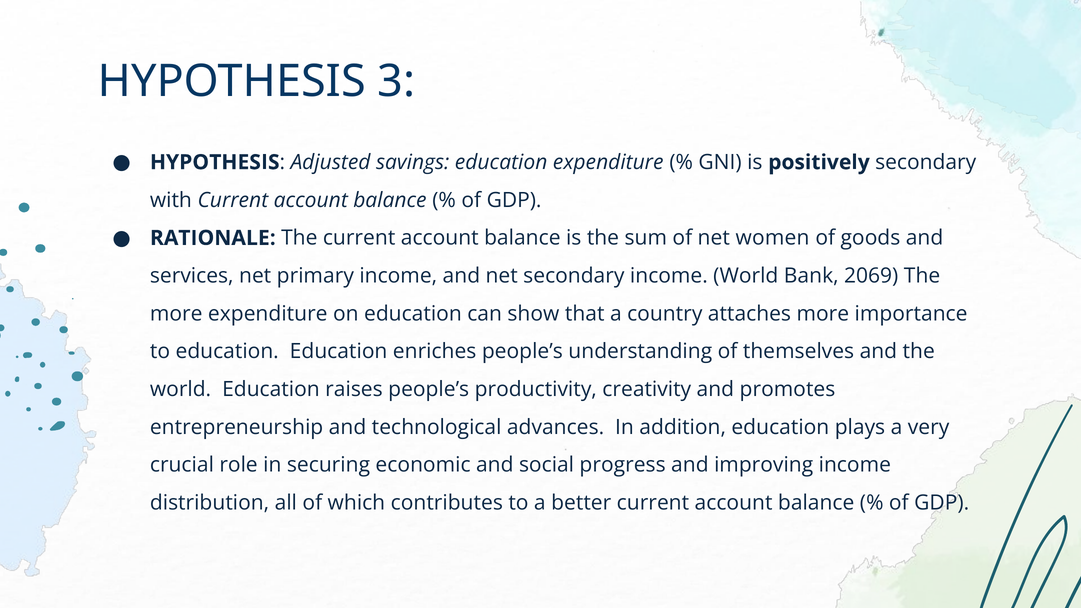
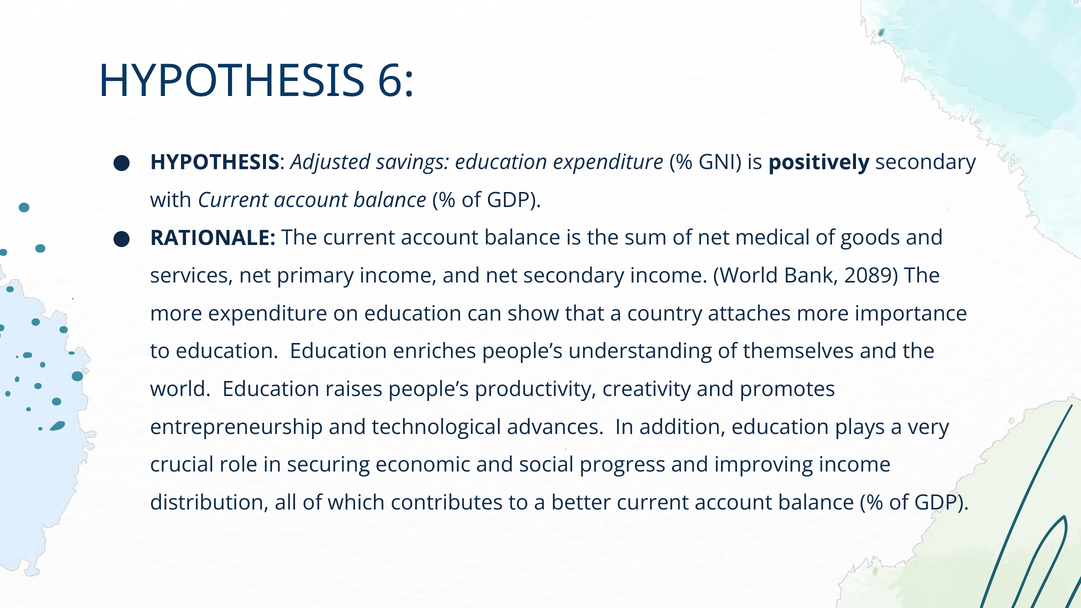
3: 3 -> 6
women: women -> medical
2069: 2069 -> 2089
